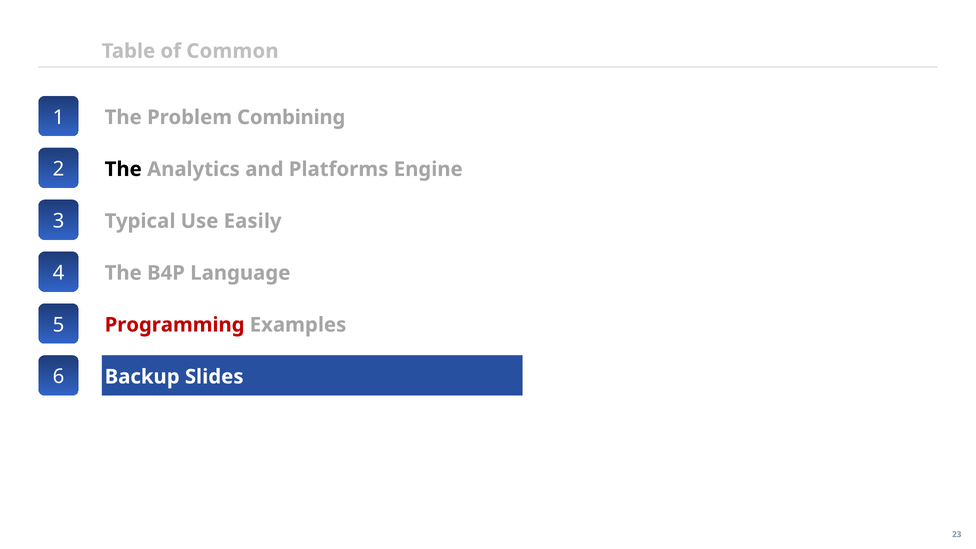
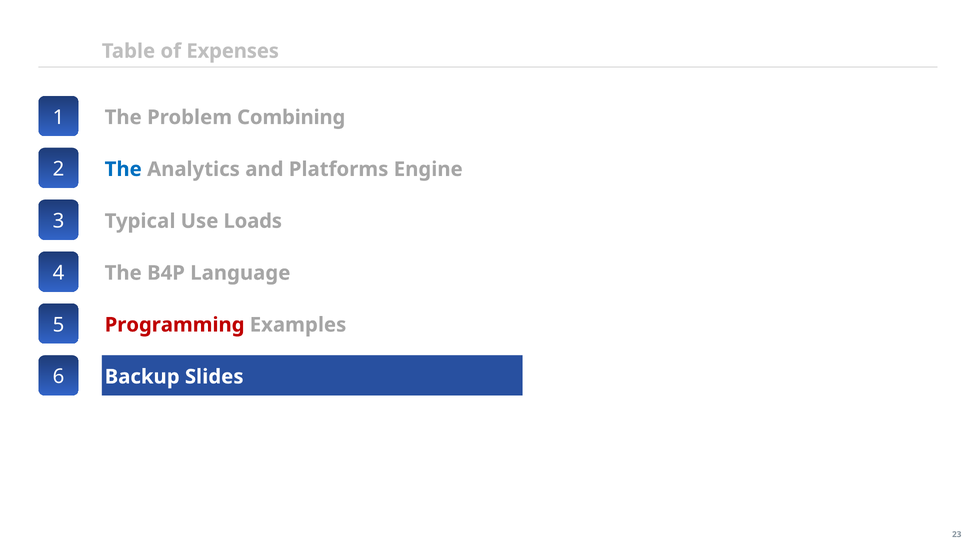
Common: Common -> Expenses
The at (123, 169) colour: black -> blue
Easily: Easily -> Loads
